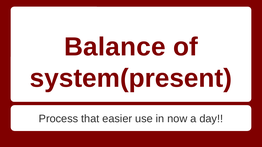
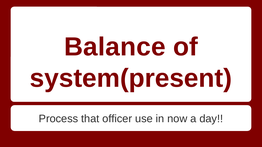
easier: easier -> officer
